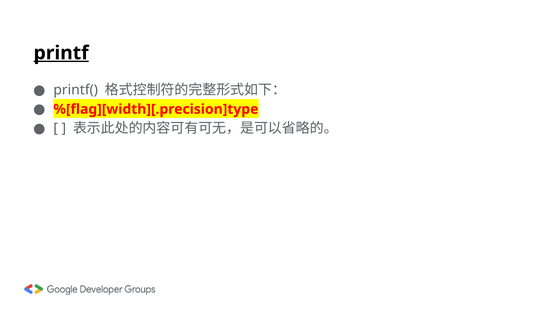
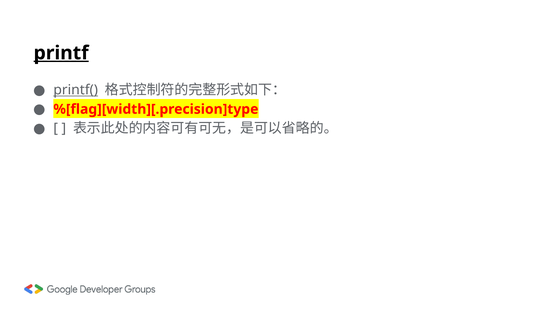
printf( underline: none -> present
